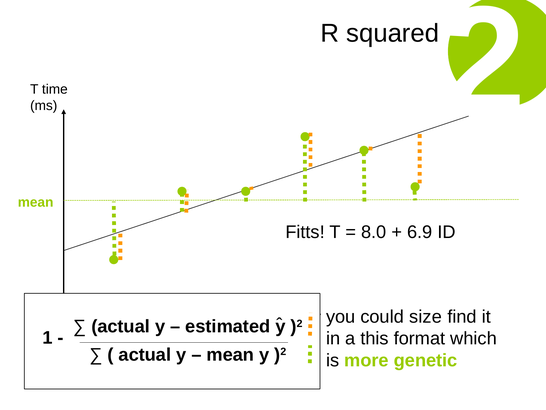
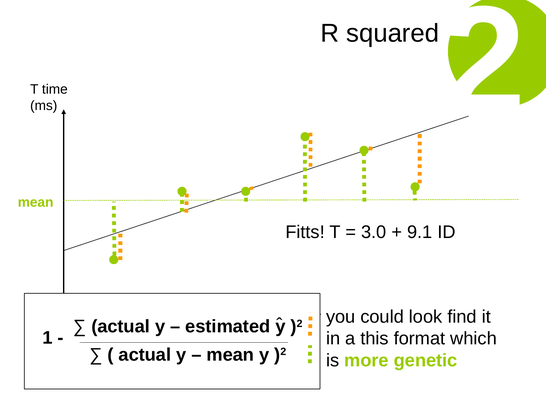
8.0: 8.0 -> 3.0
6.9: 6.9 -> 9.1
size: size -> look
